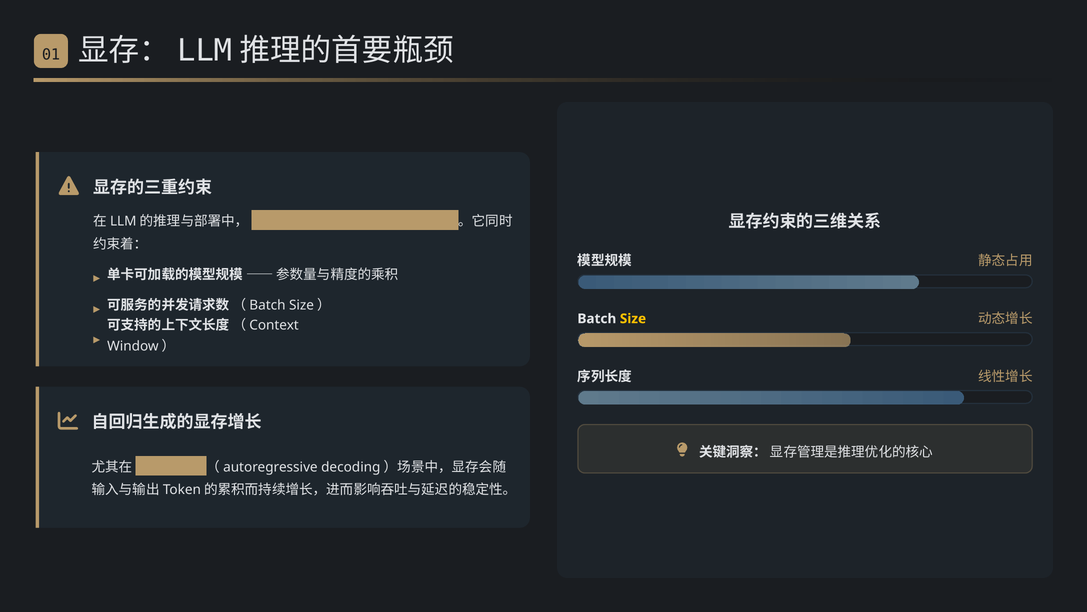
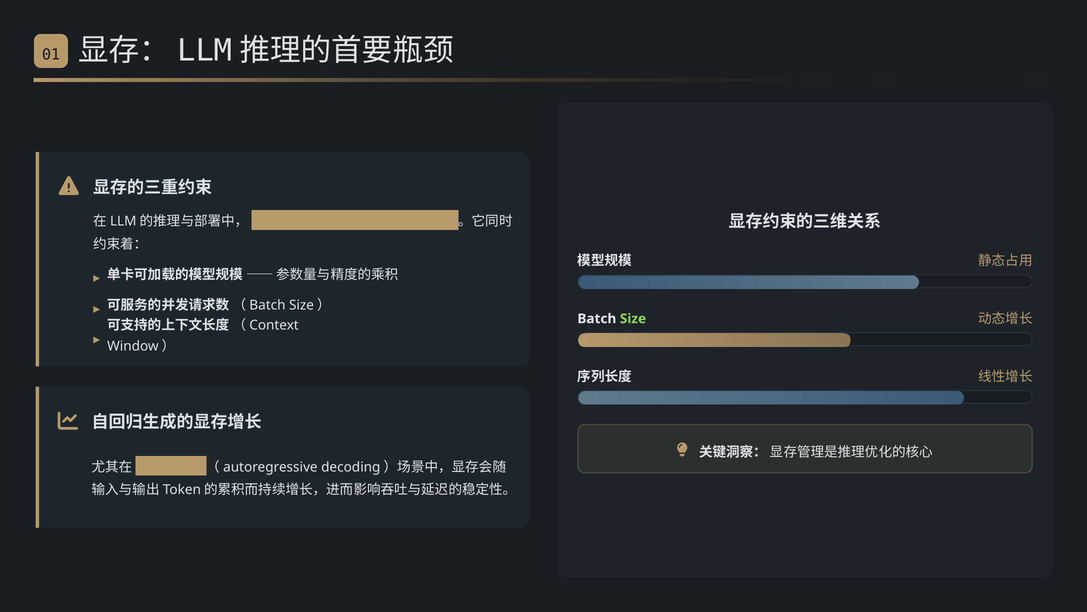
Size colour: yellow -> light green
